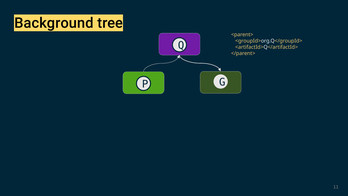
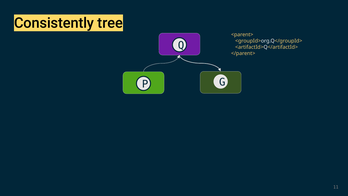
Background: Background -> Consistently
